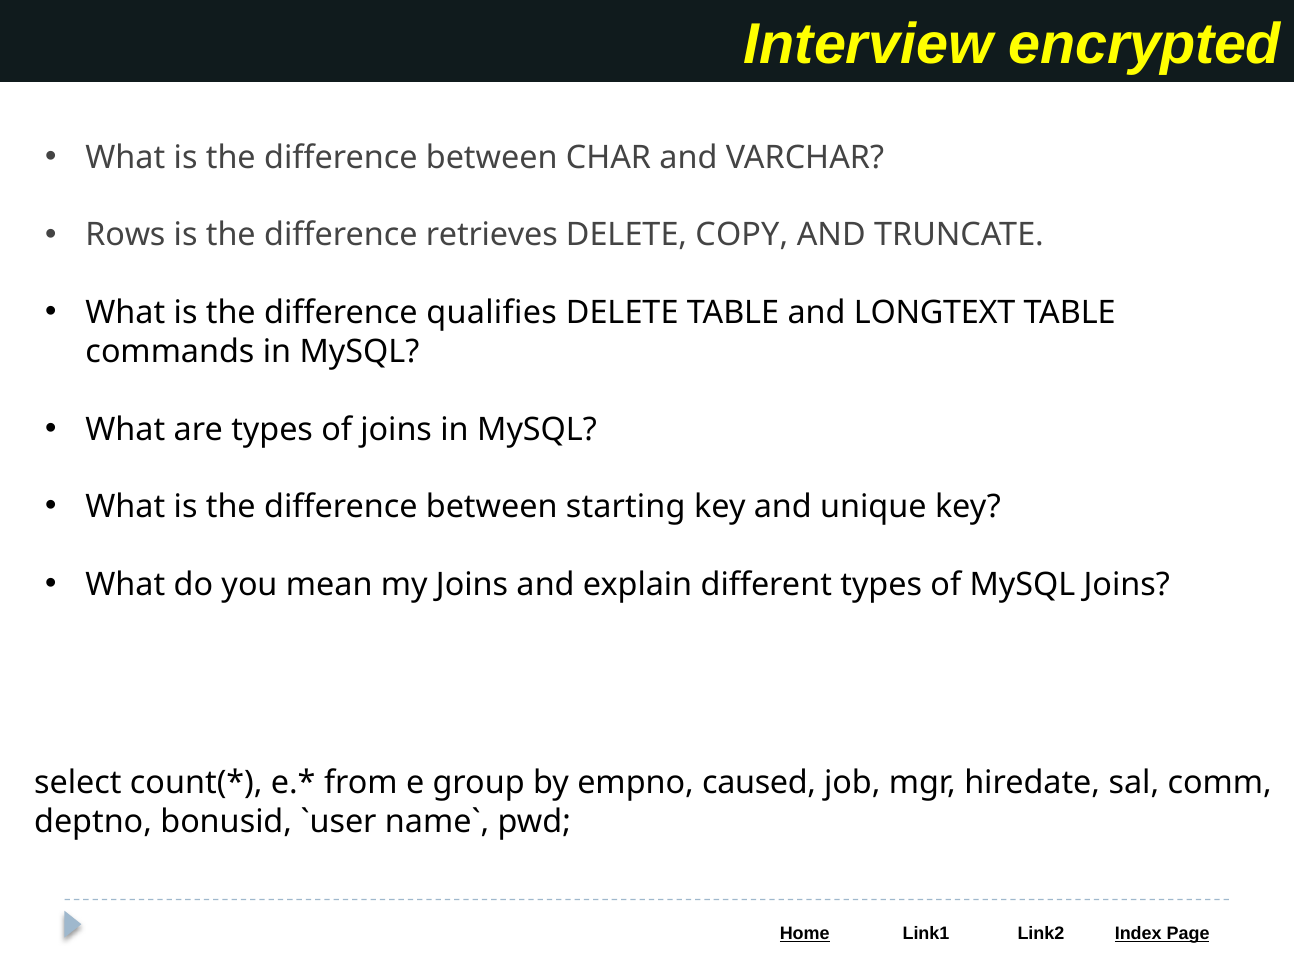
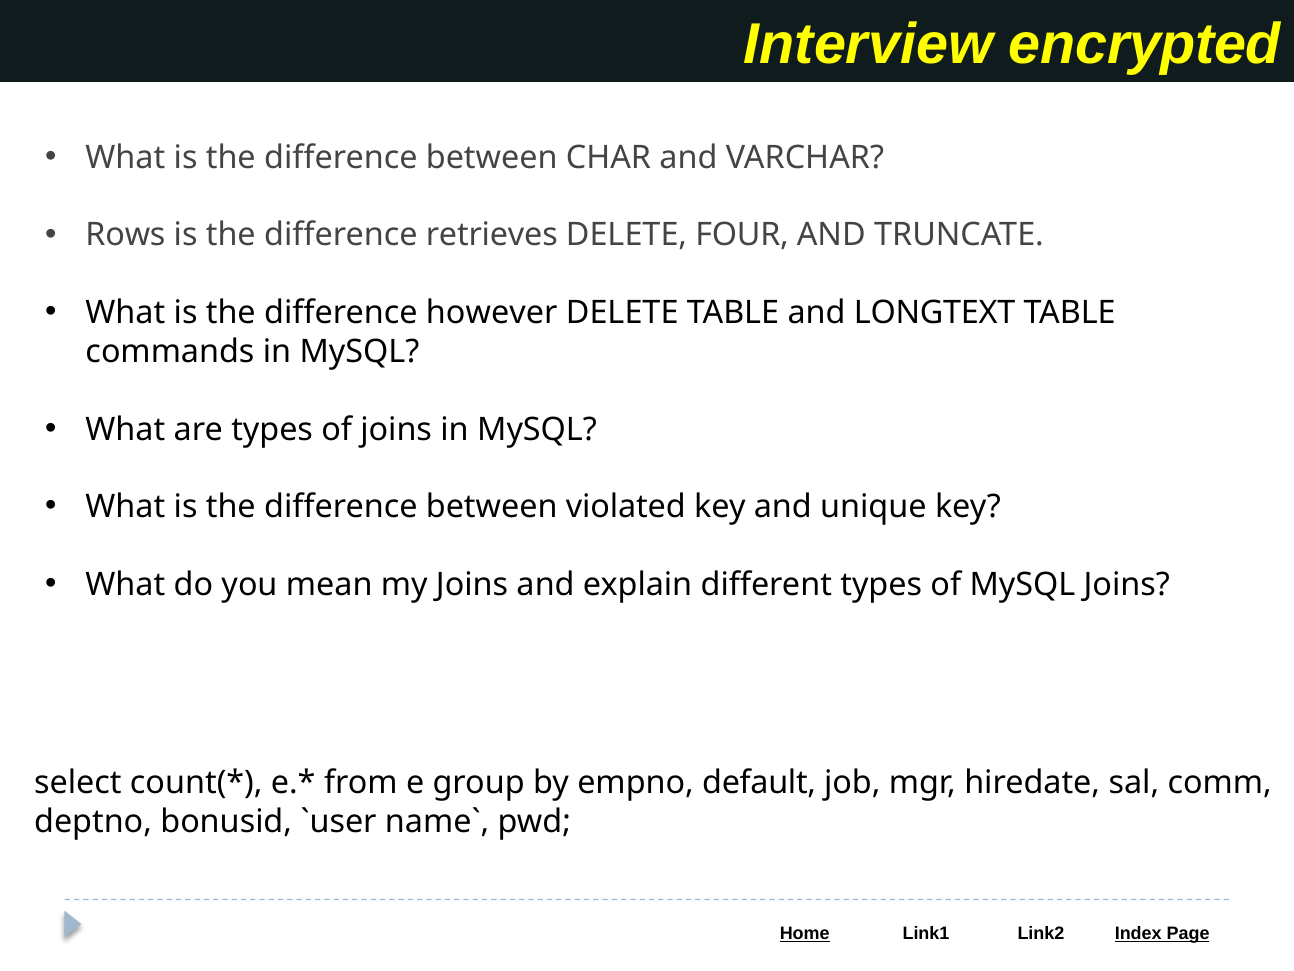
COPY: COPY -> FOUR
qualifies: qualifies -> however
starting: starting -> violated
caused: caused -> default
